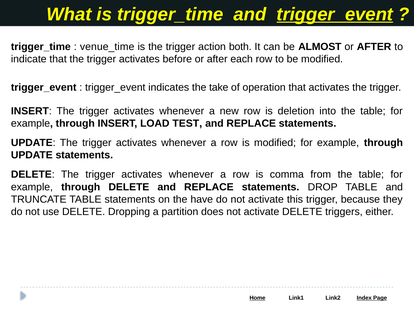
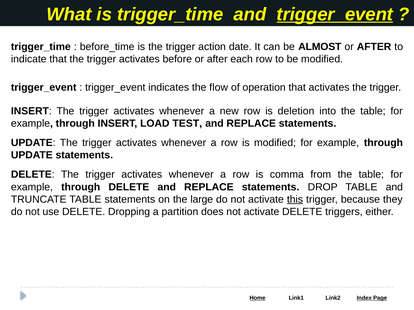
venue_time: venue_time -> before_time
both: both -> date
take: take -> flow
have: have -> large
this underline: none -> present
